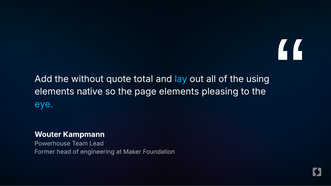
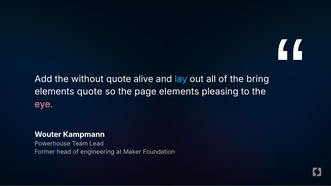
total: total -> alive
using: using -> bring
elements native: native -> quote
eye colour: light blue -> pink
